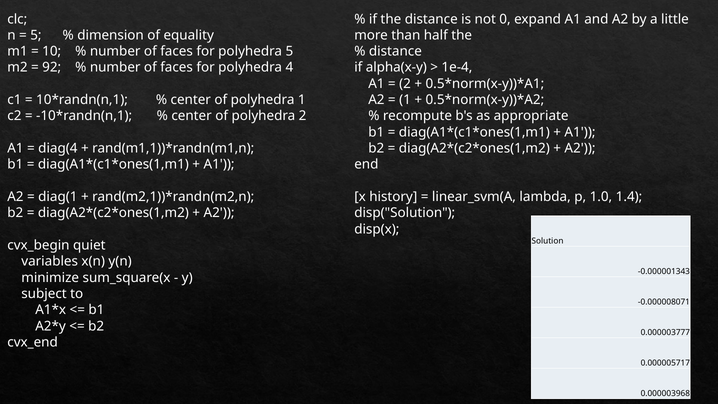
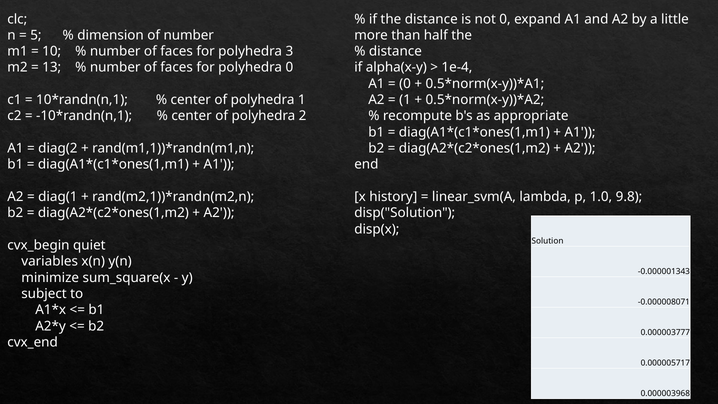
of equality: equality -> number
polyhedra 5: 5 -> 3
92: 92 -> 13
polyhedra 4: 4 -> 0
2 at (405, 84): 2 -> 0
diag(4: diag(4 -> diag(2
1.4: 1.4 -> 9.8
